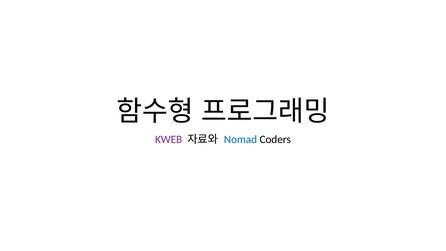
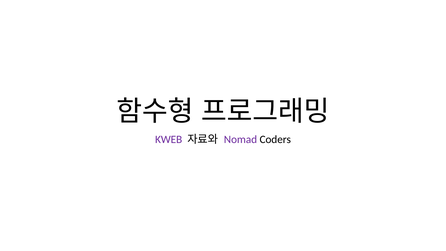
Nomad colour: blue -> purple
